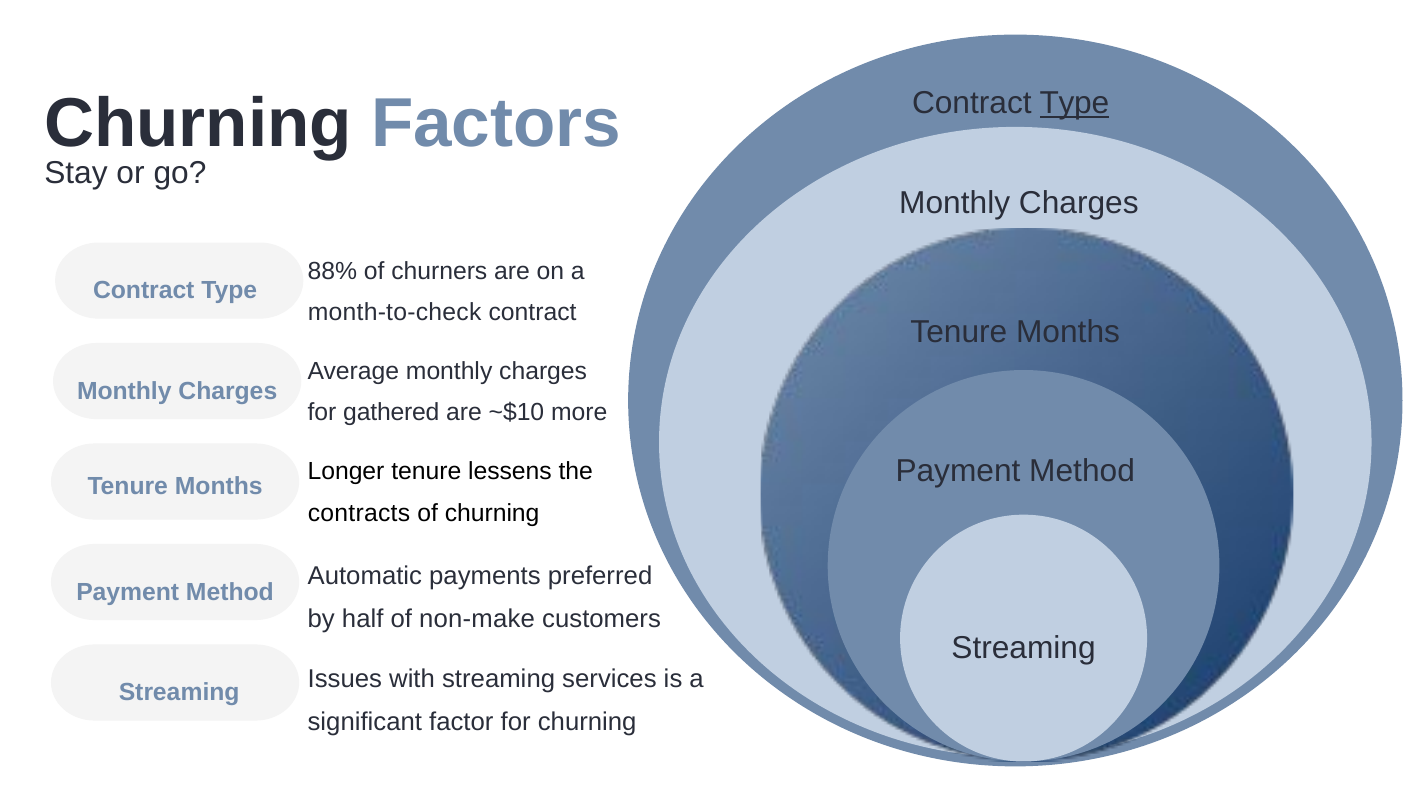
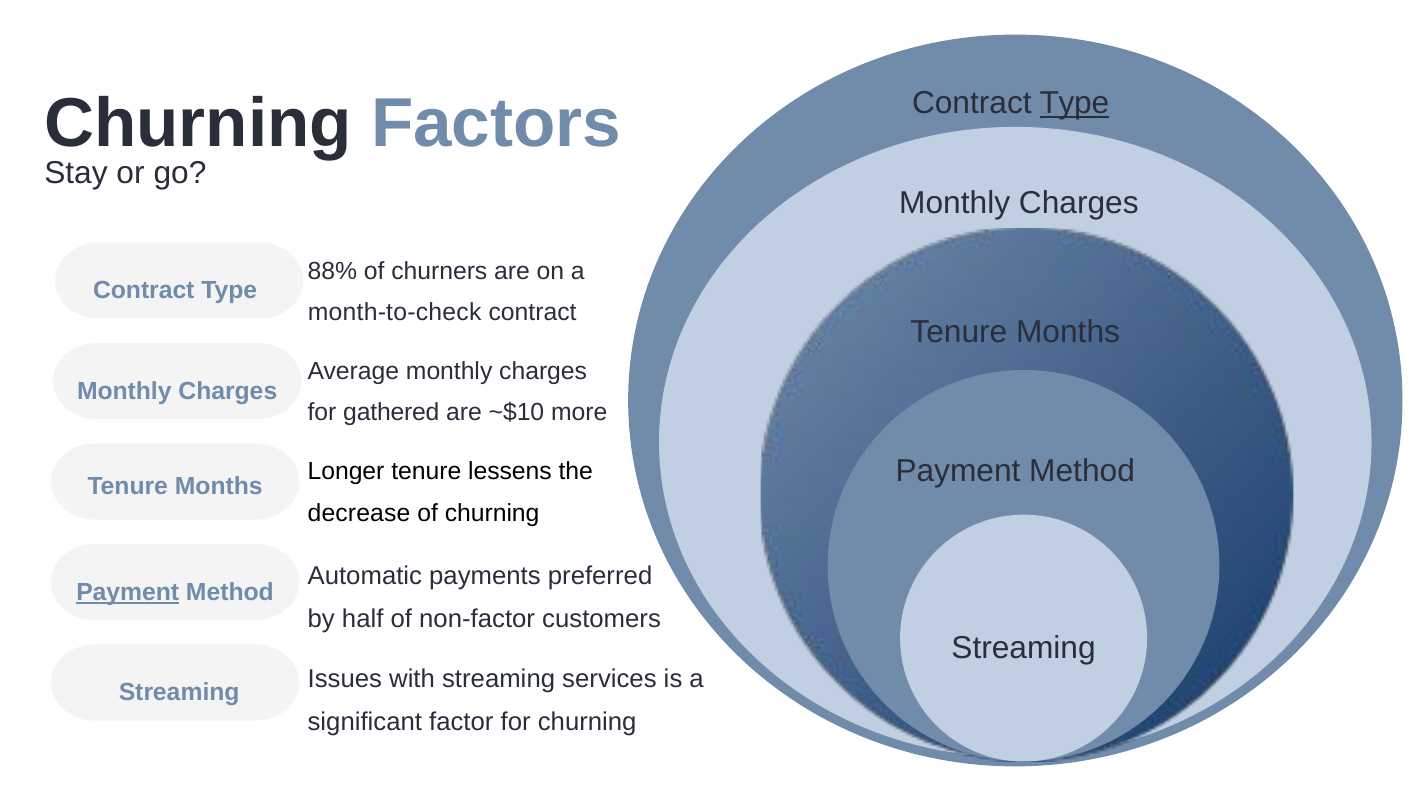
contracts: contracts -> decrease
Payment at (128, 593) underline: none -> present
non-make: non-make -> non-factor
